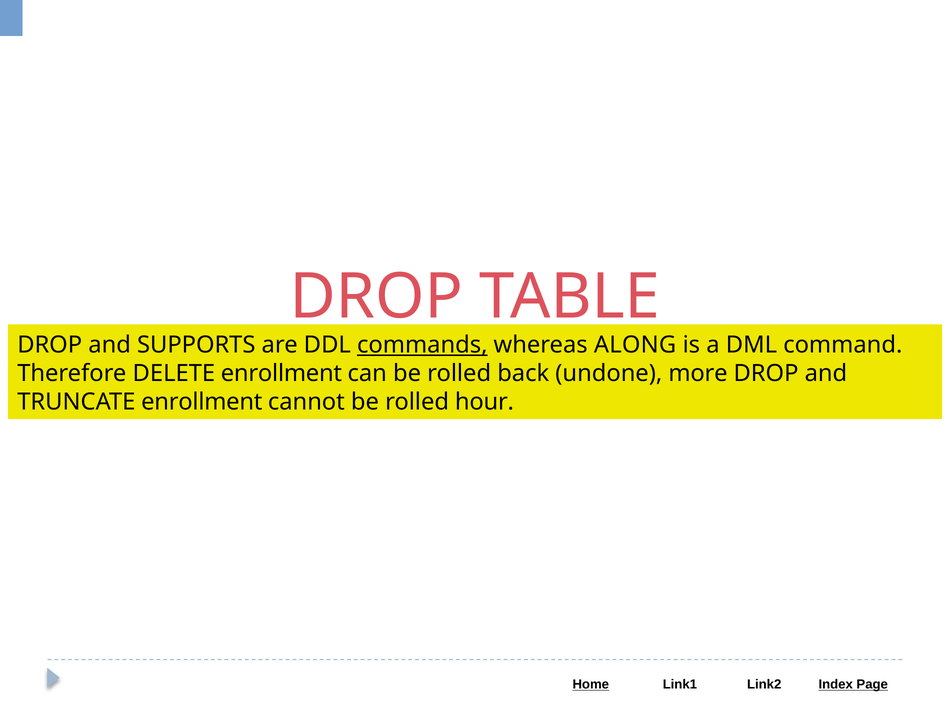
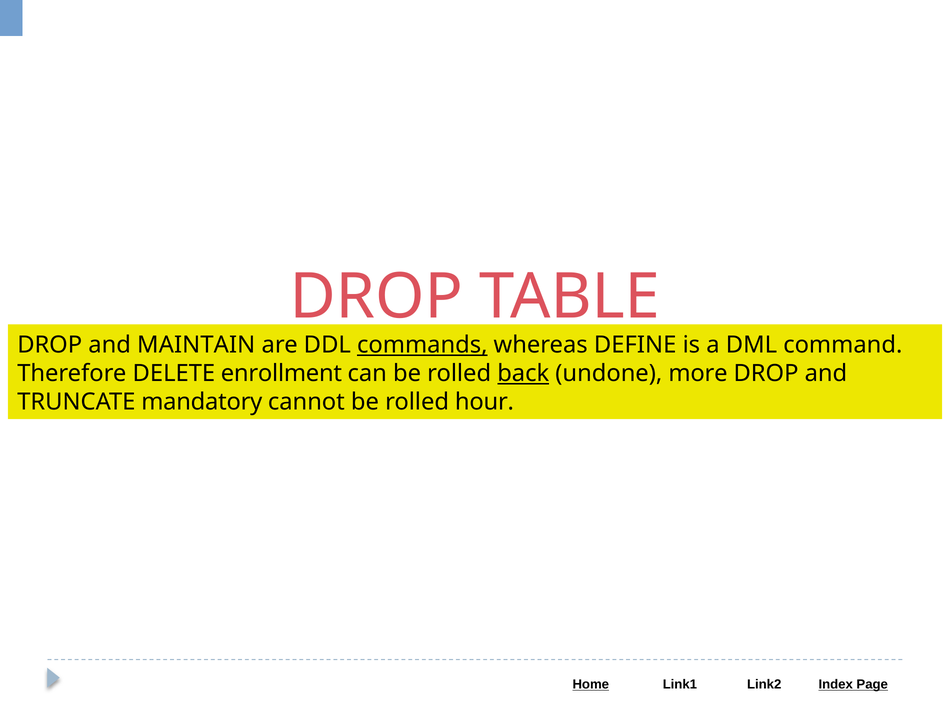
SUPPORTS: SUPPORTS -> MAINTAIN
ALONG: ALONG -> DEFINE
back underline: none -> present
TRUNCATE enrollment: enrollment -> mandatory
